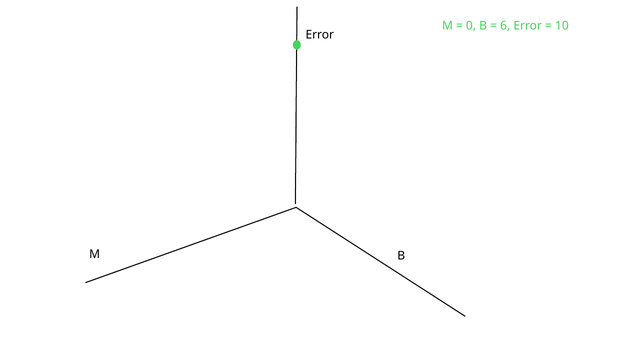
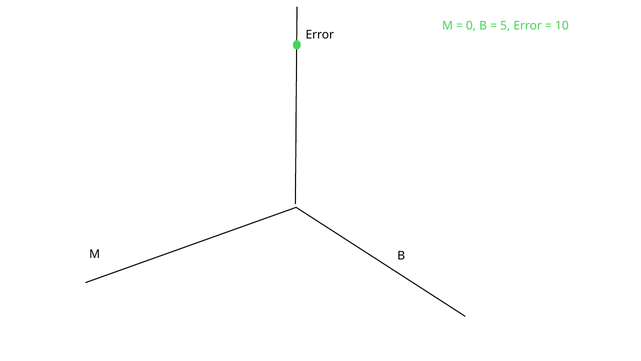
6: 6 -> 5
